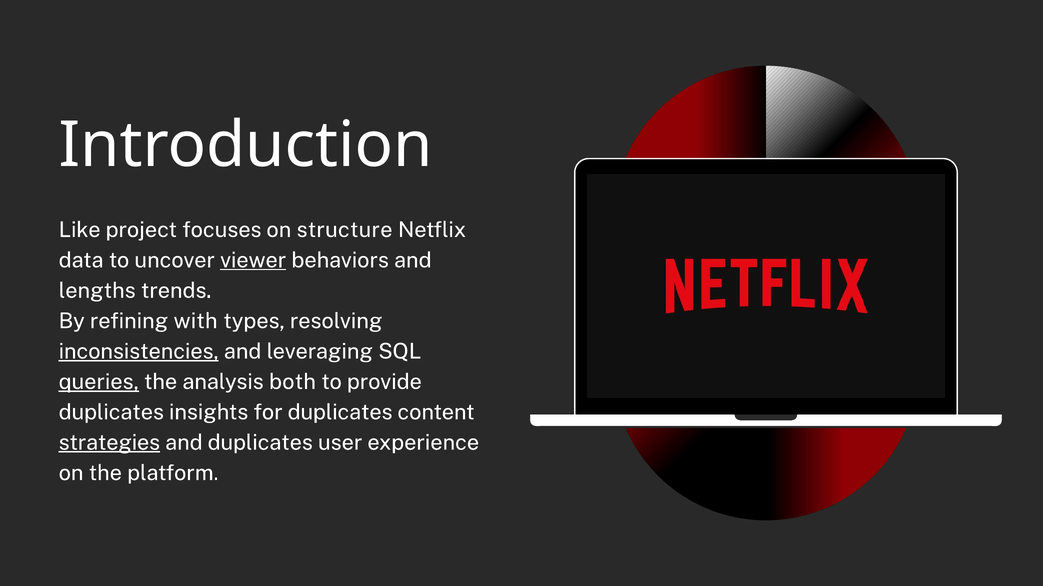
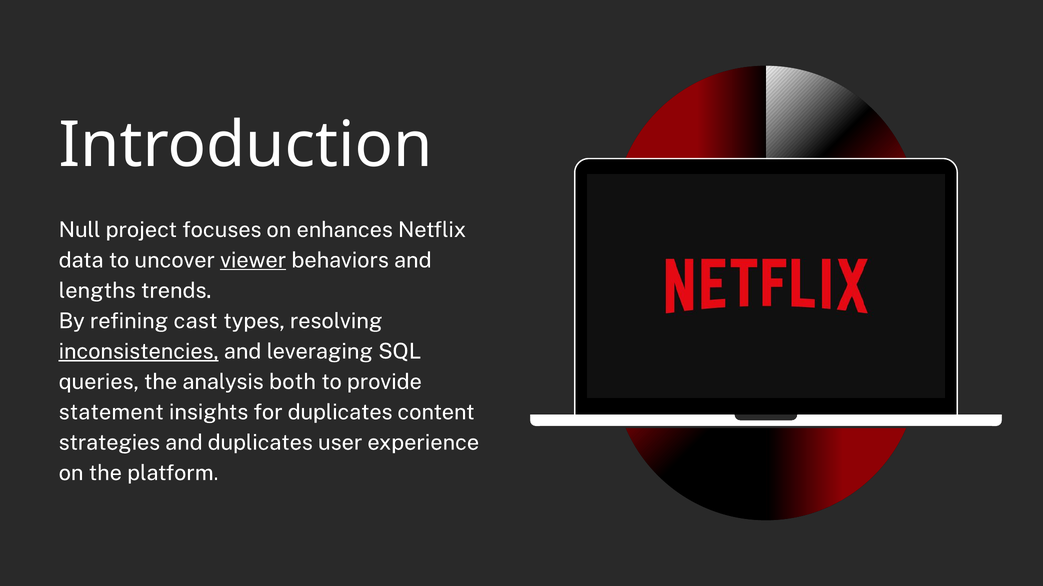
Like: Like -> Null
structure: structure -> enhances
with: with -> cast
queries underline: present -> none
duplicates at (111, 413): duplicates -> statement
strategies underline: present -> none
